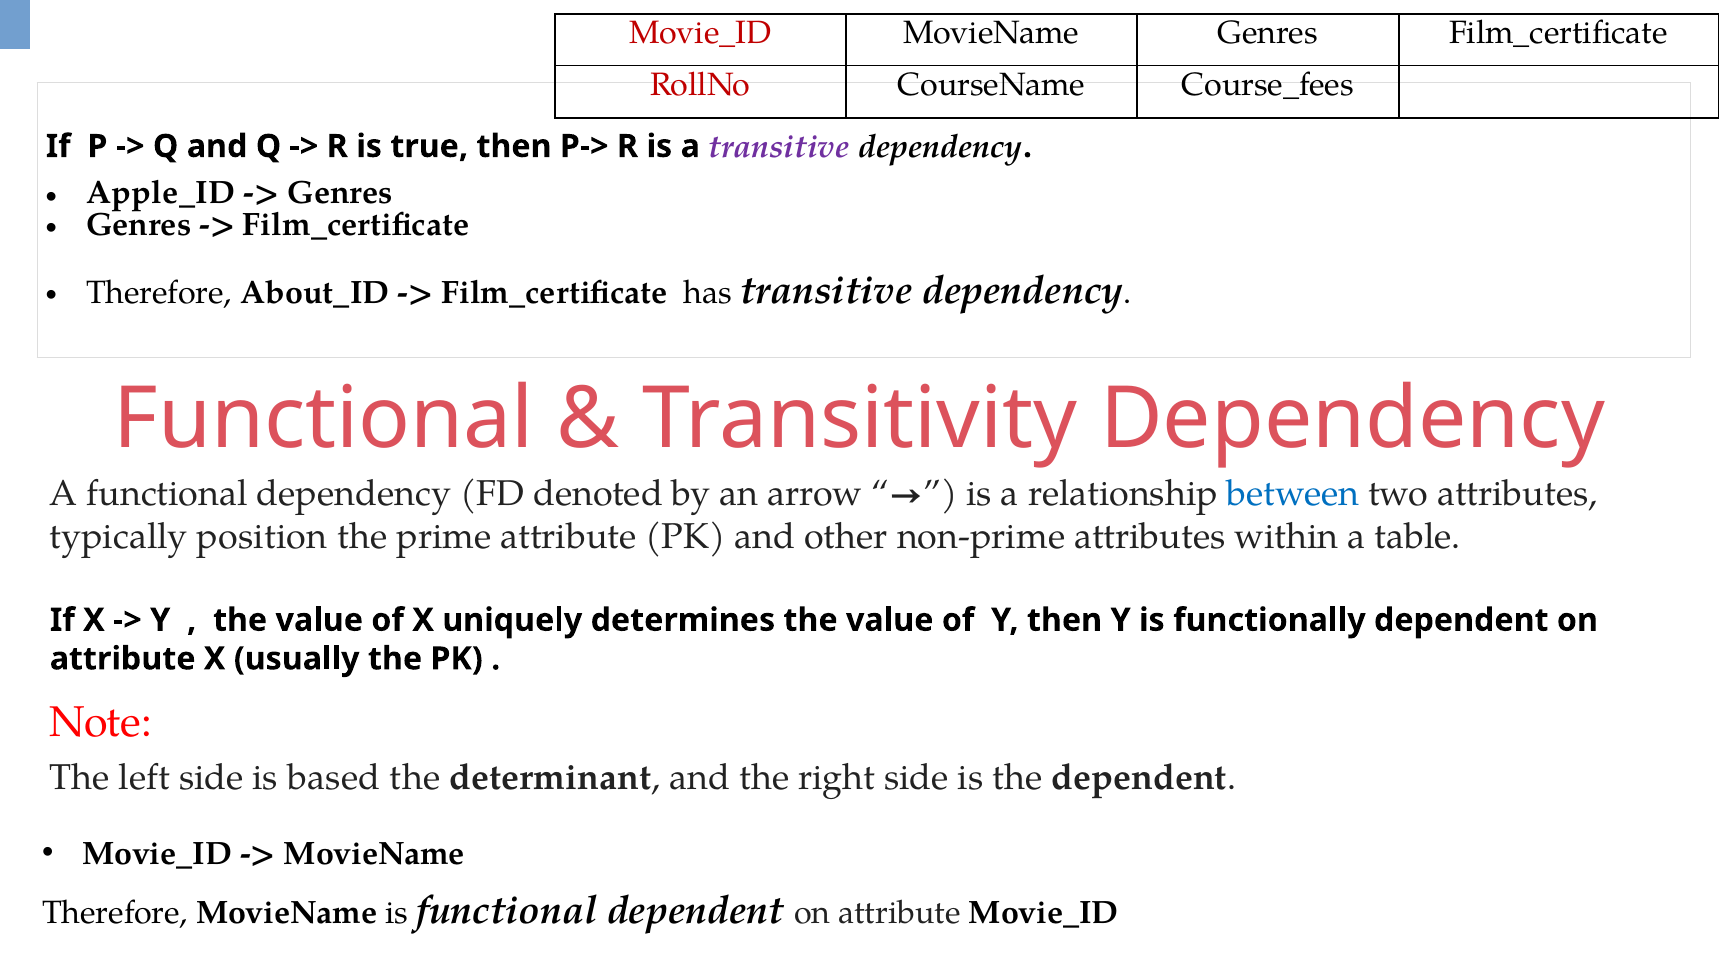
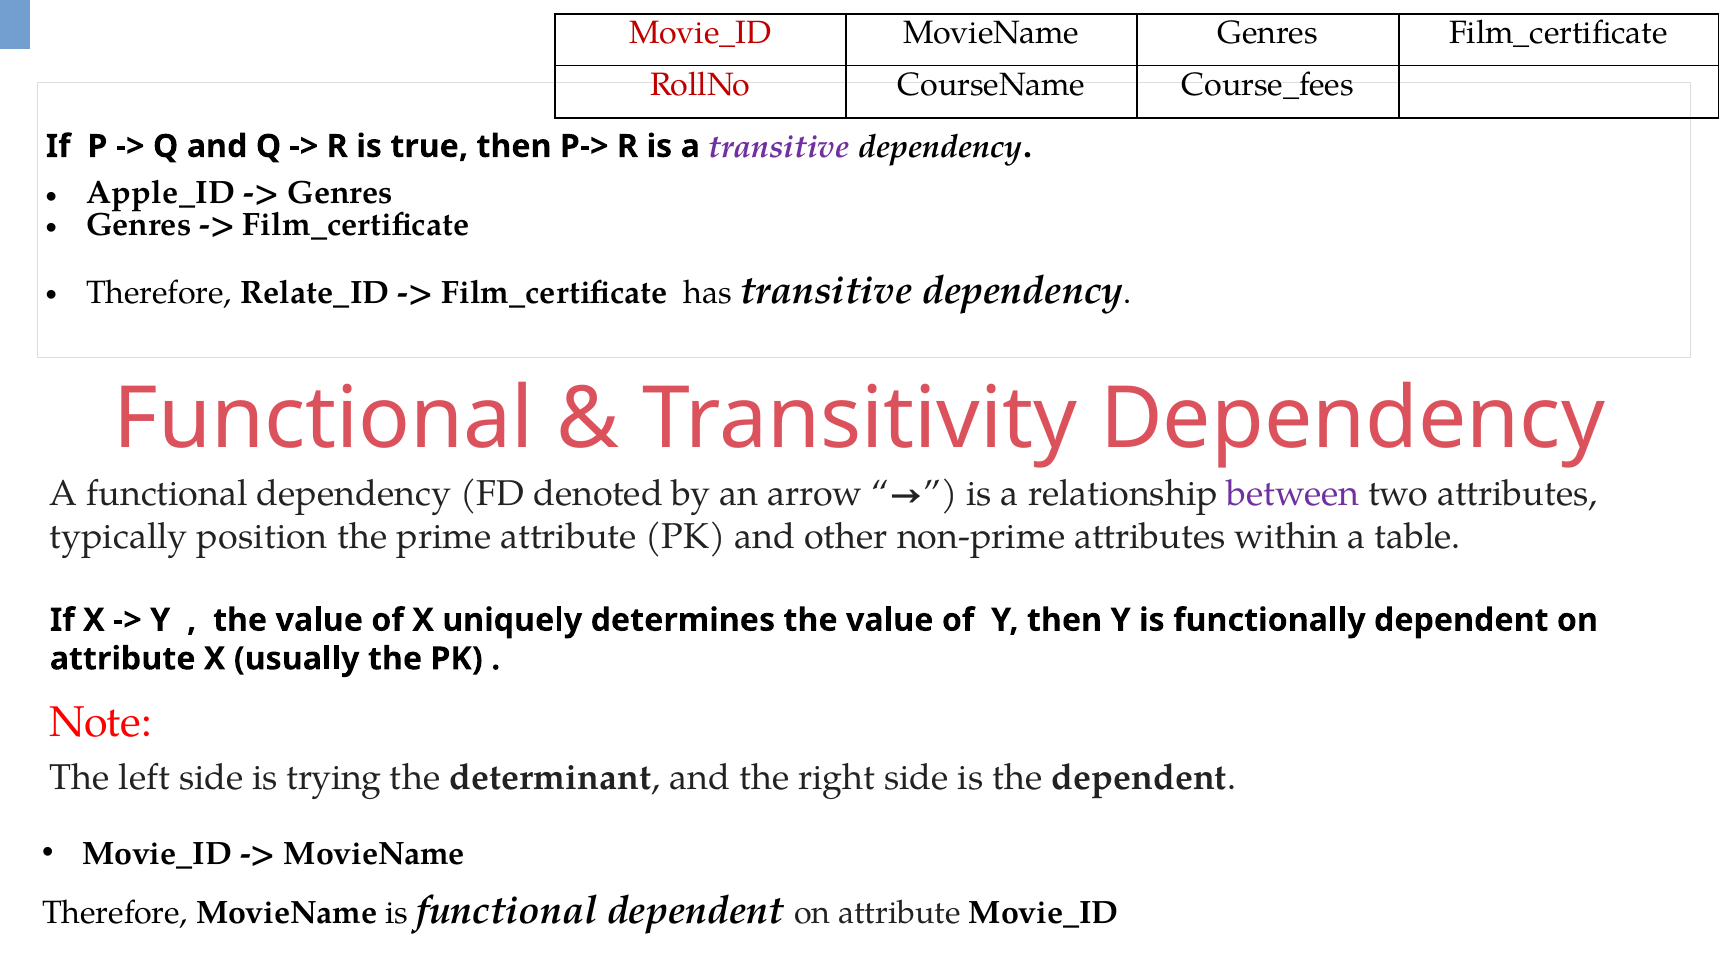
About_ID: About_ID -> Relate_ID
between colour: blue -> purple
based: based -> trying
